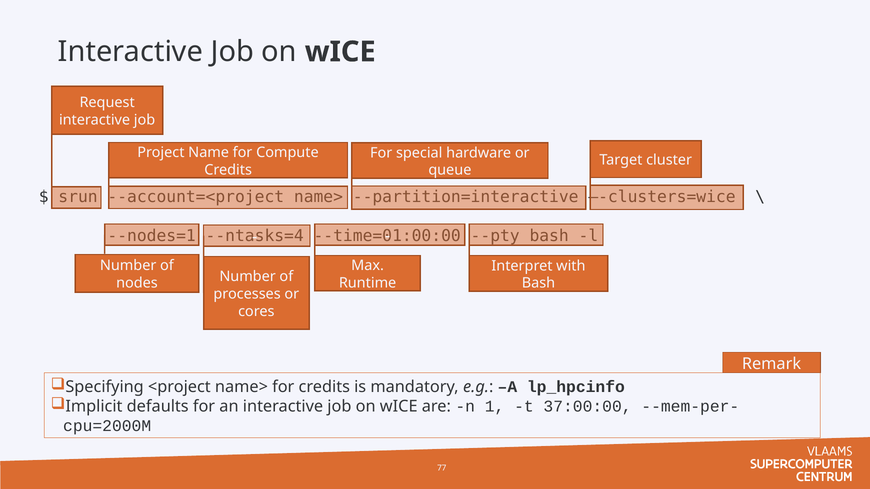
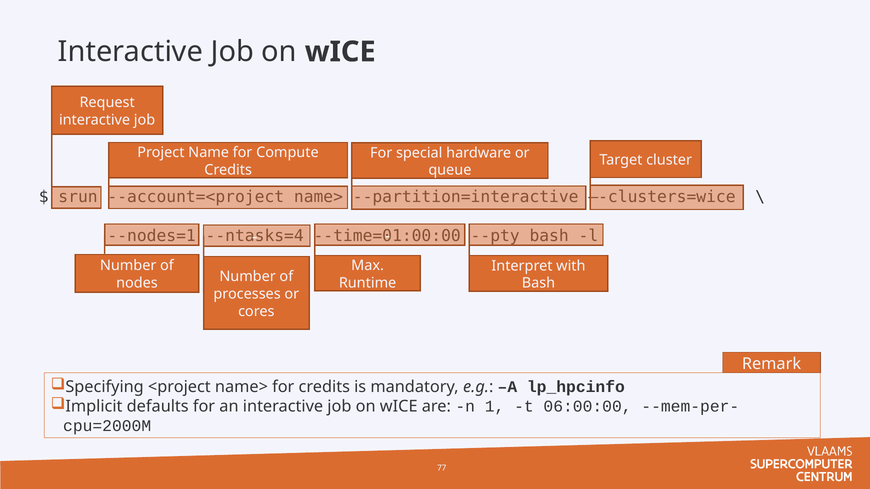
37:00:00: 37:00:00 -> 06:00:00
